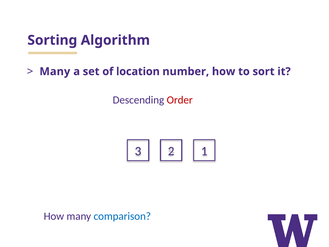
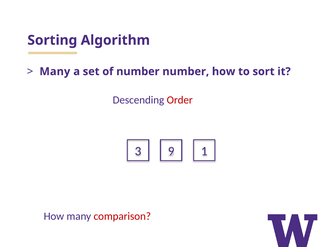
of location: location -> number
2: 2 -> 9
comparison colour: blue -> red
